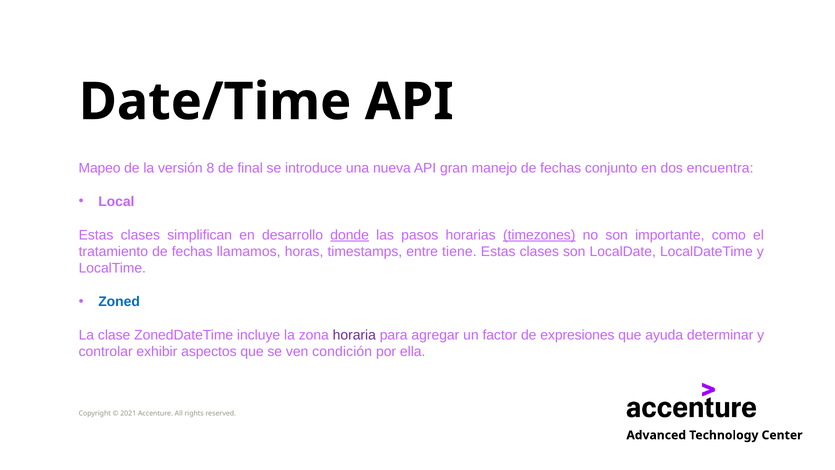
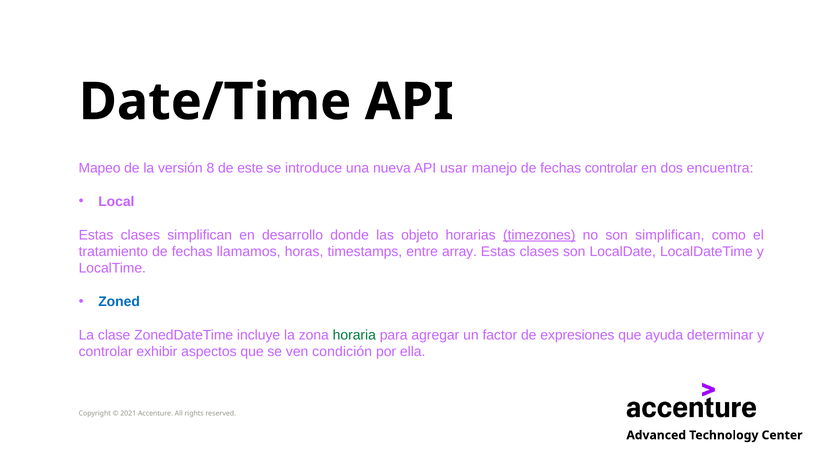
final: final -> este
gran: gran -> usar
fechas conjunto: conjunto -> controlar
donde underline: present -> none
pasos: pasos -> objeto
son importante: importante -> simplifican
tiene: tiene -> array
horaria colour: purple -> green
